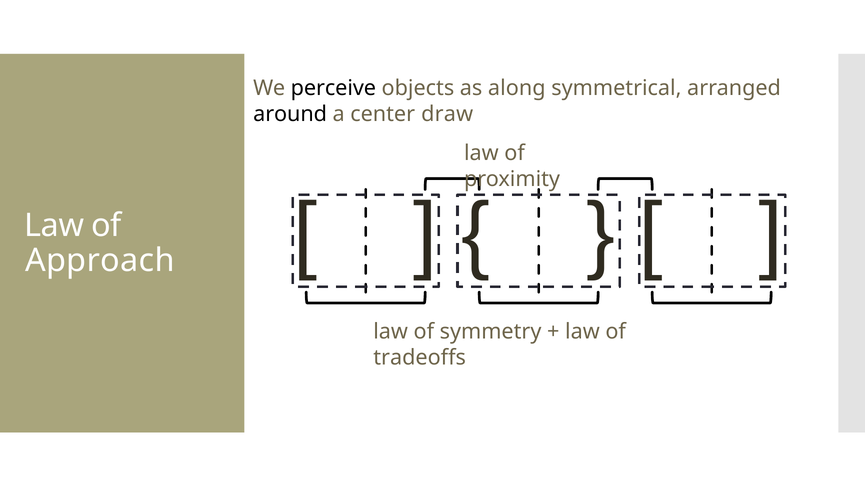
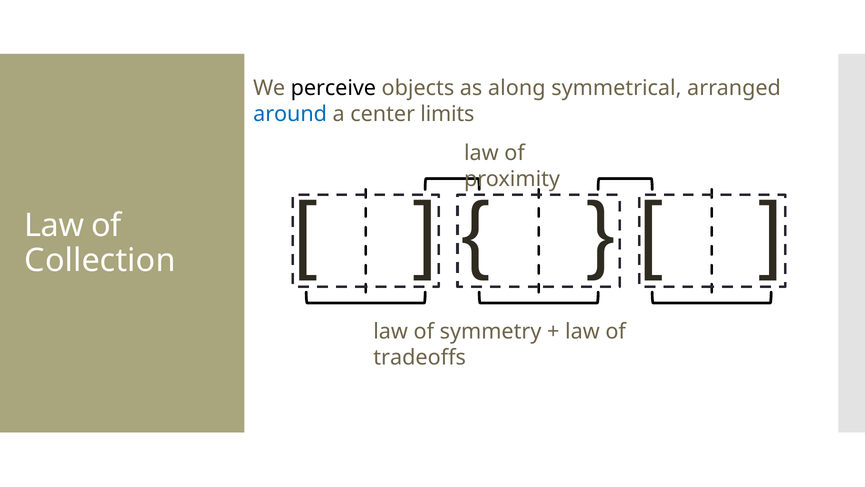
around colour: black -> blue
draw: draw -> limits
Approach: Approach -> Collection
